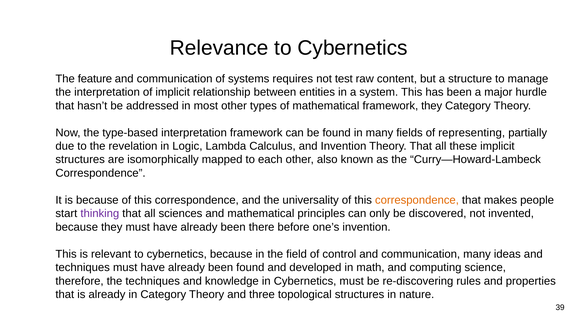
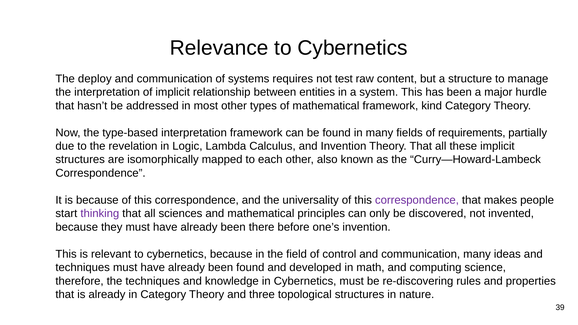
feature: feature -> deploy
framework they: they -> kind
representing: representing -> requirements
correspondence at (417, 200) colour: orange -> purple
